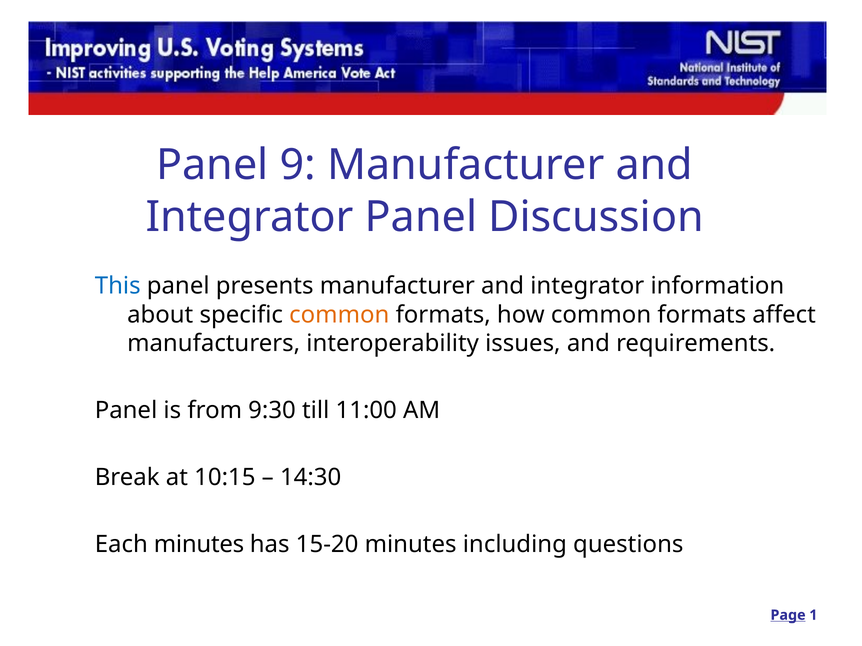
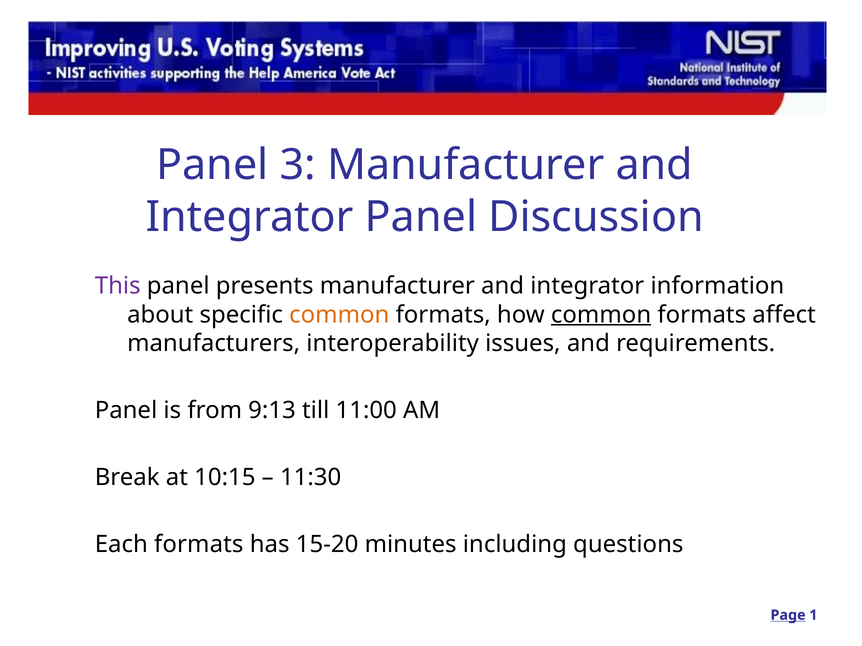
9: 9 -> 3
This colour: blue -> purple
common at (601, 315) underline: none -> present
9:30: 9:30 -> 9:13
14:30: 14:30 -> 11:30
Each minutes: minutes -> formats
